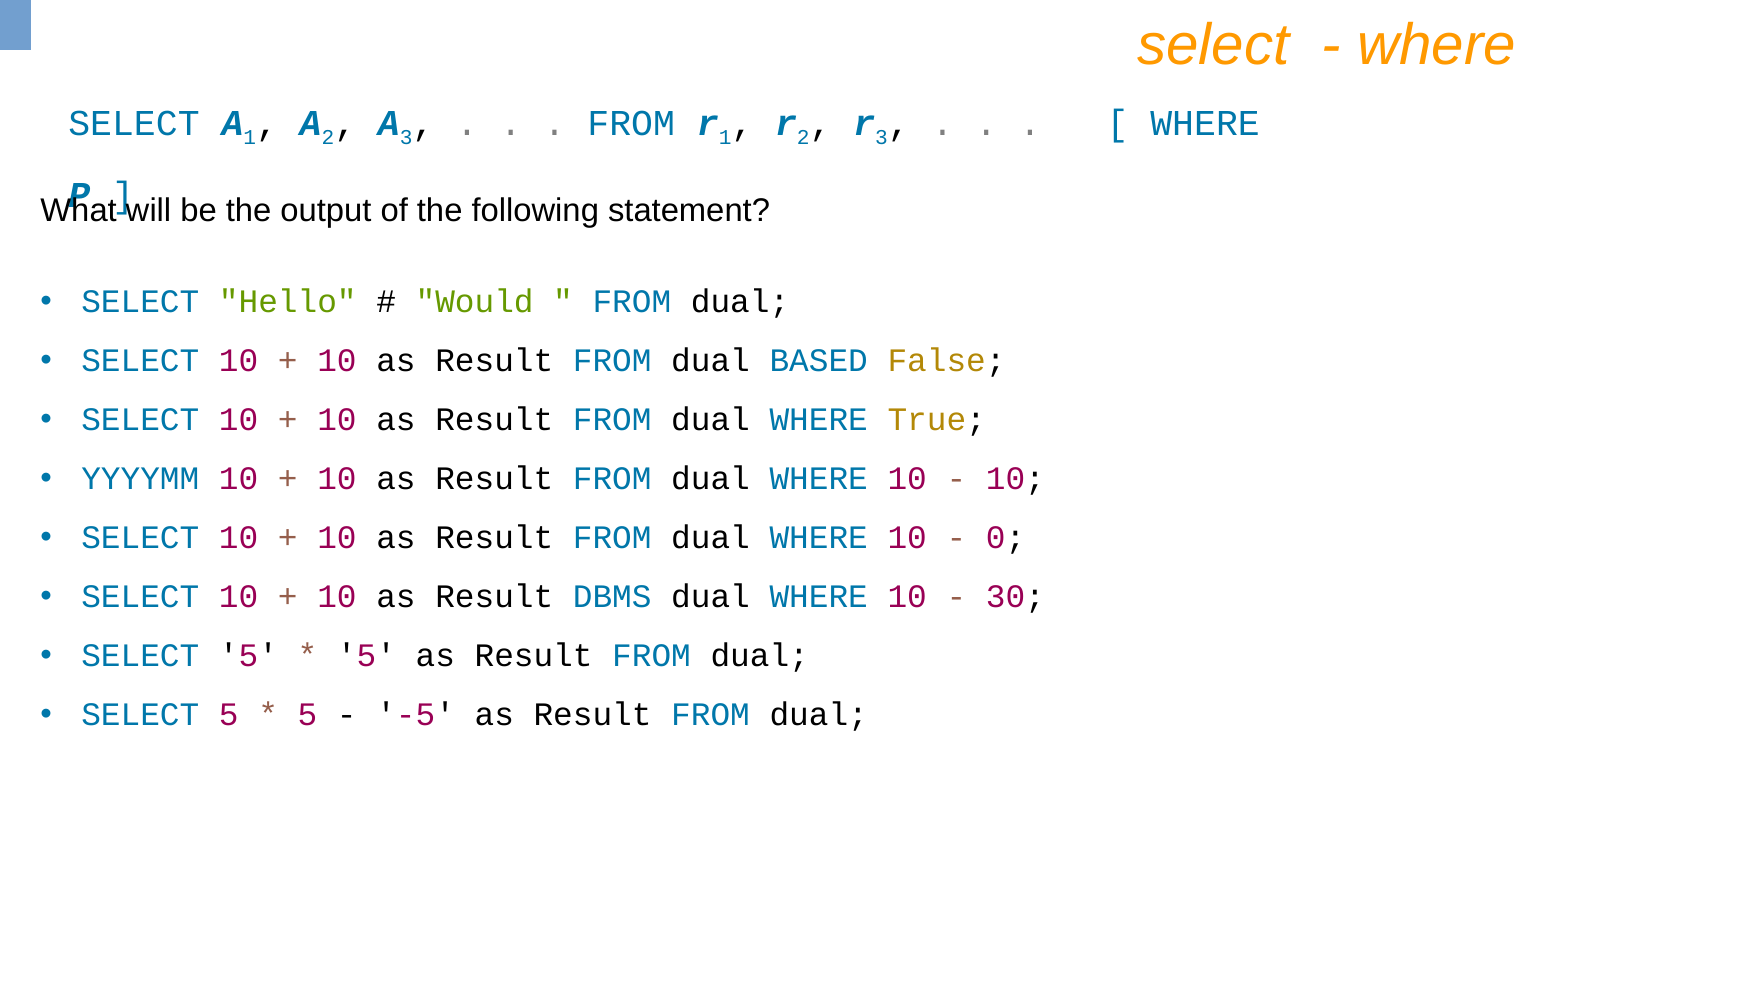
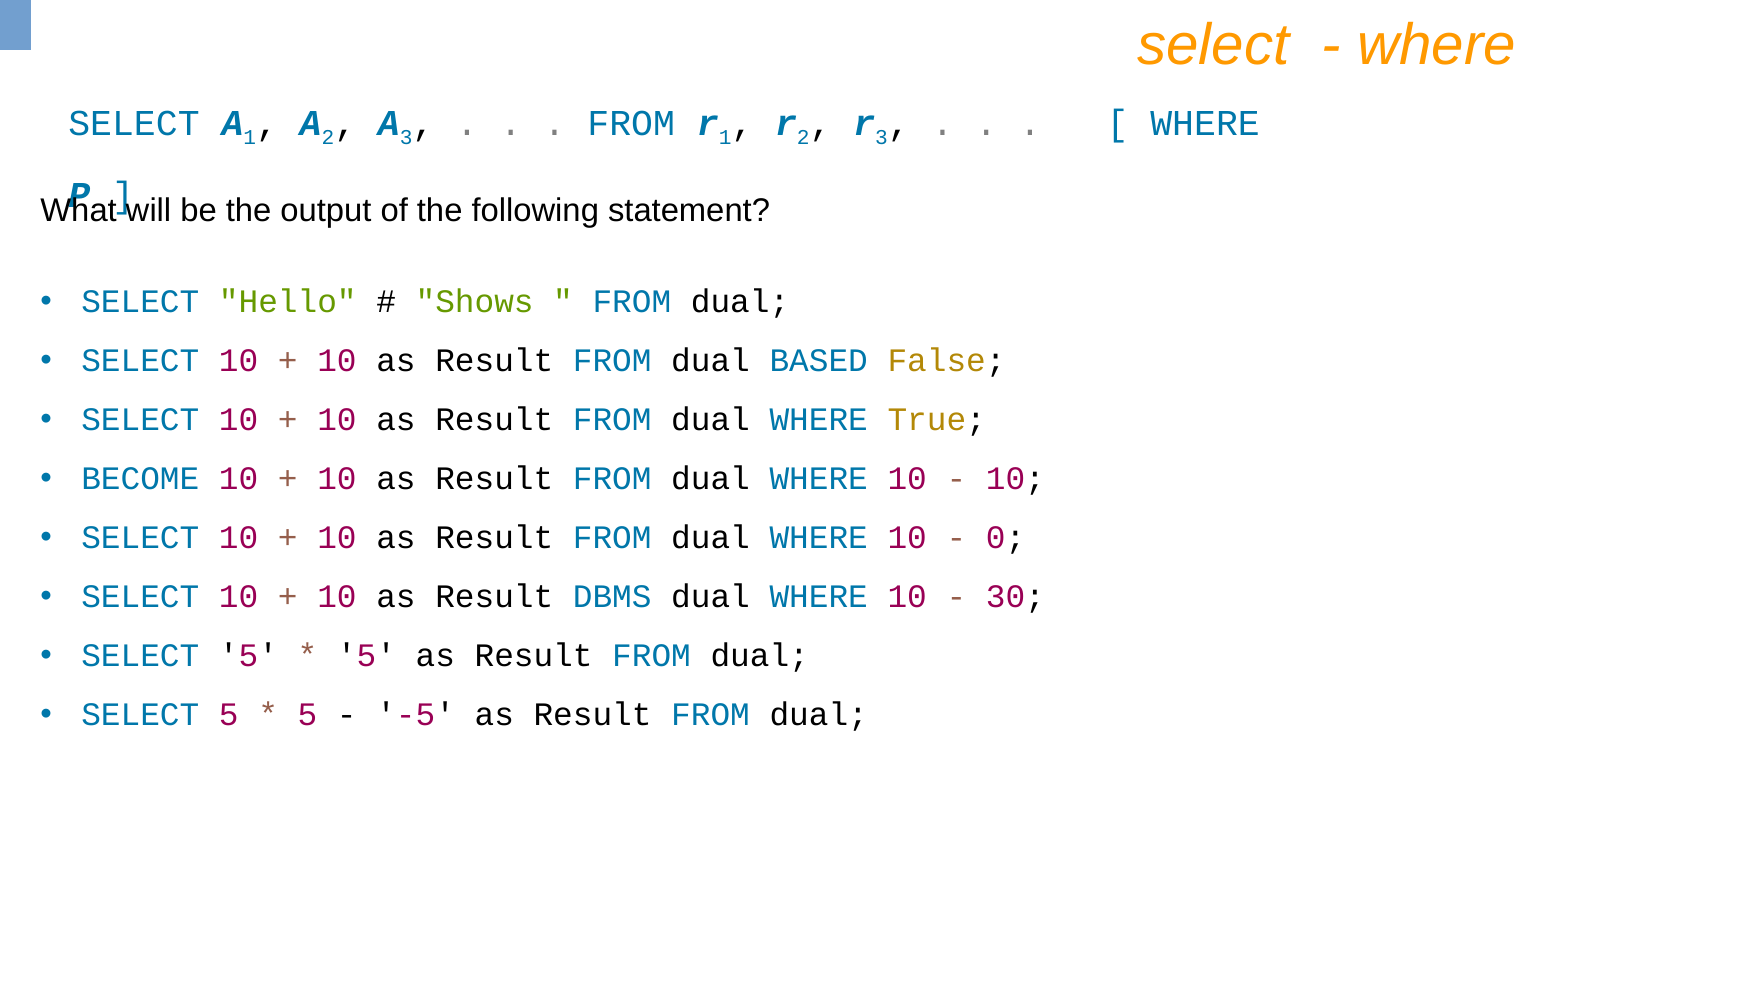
Would: Would -> Shows
YYYYMM: YYYYMM -> BECOME
